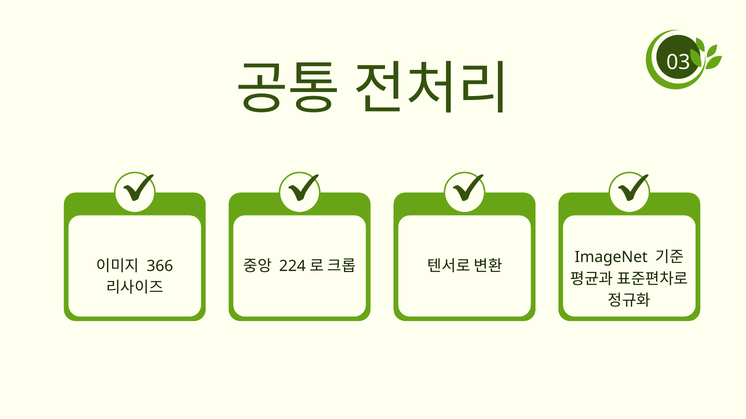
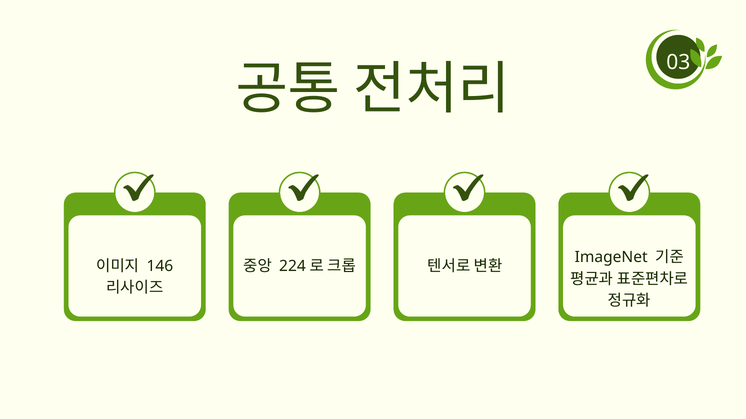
366: 366 -> 146
